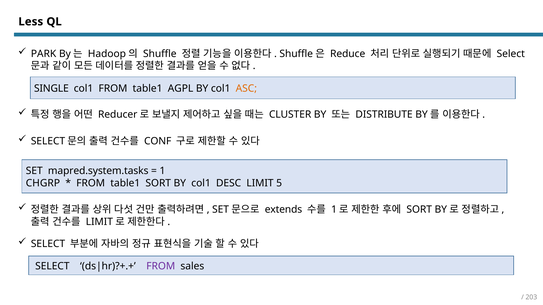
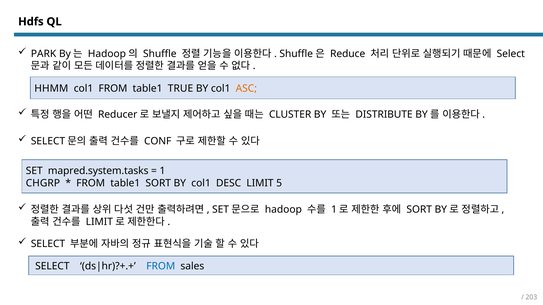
Less: Less -> Hdfs
SINGLE: SINGLE -> HHMM
AGPL: AGPL -> TRUE
extends: extends -> hadoop
FROM at (161, 266) colour: purple -> blue
